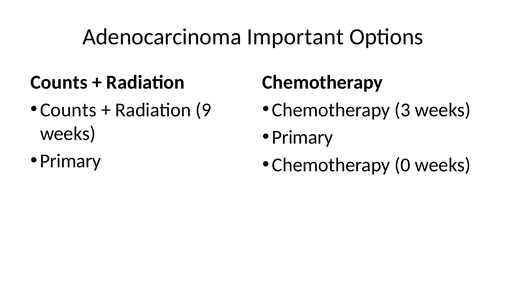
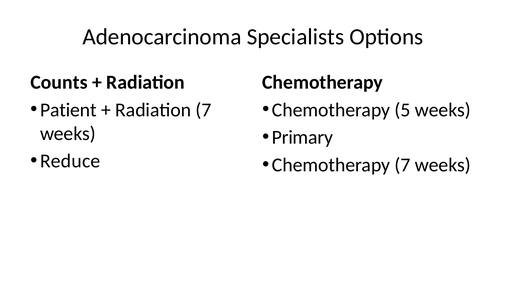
Important: Important -> Specialists
Counts at (68, 110): Counts -> Patient
Radiation 9: 9 -> 7
3: 3 -> 5
Primary at (70, 161): Primary -> Reduce
Chemotherapy 0: 0 -> 7
